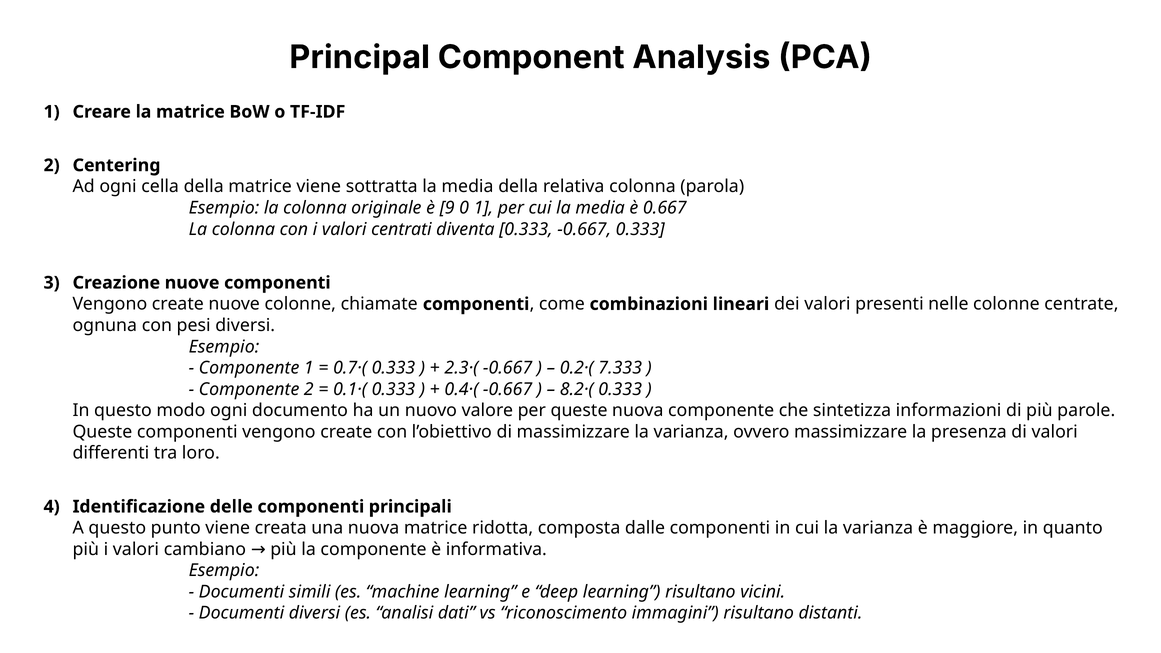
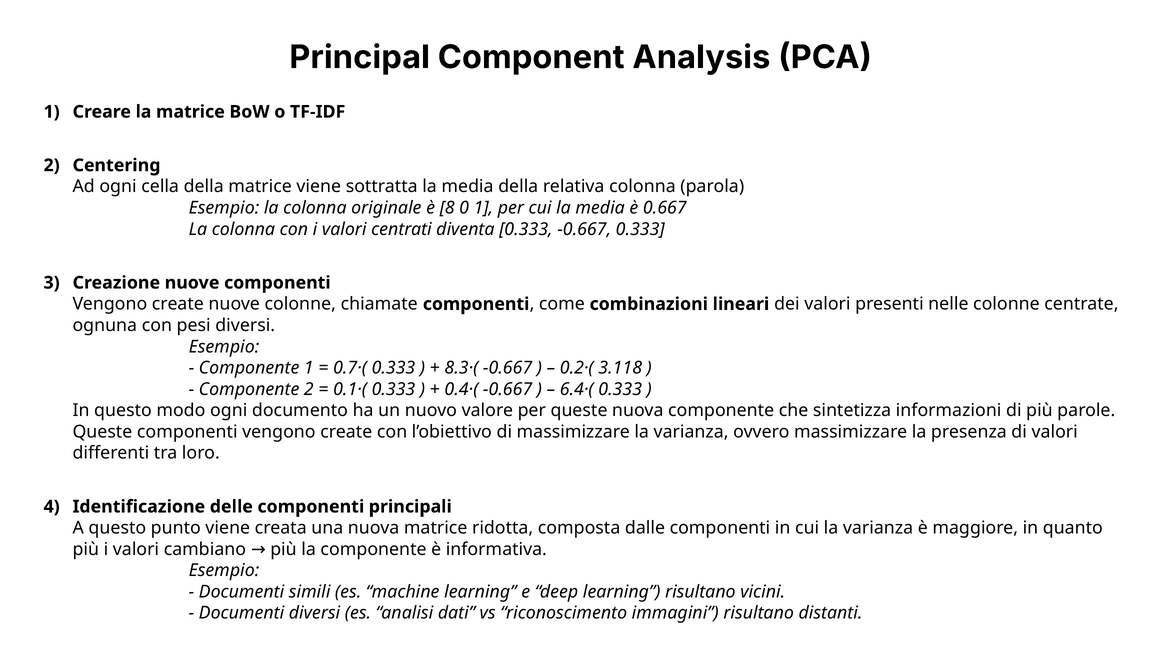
9: 9 -> 8
2.3·(: 2.3·( -> 8.3·(
7.333: 7.333 -> 3.118
8.2·(: 8.2·( -> 6.4·(
